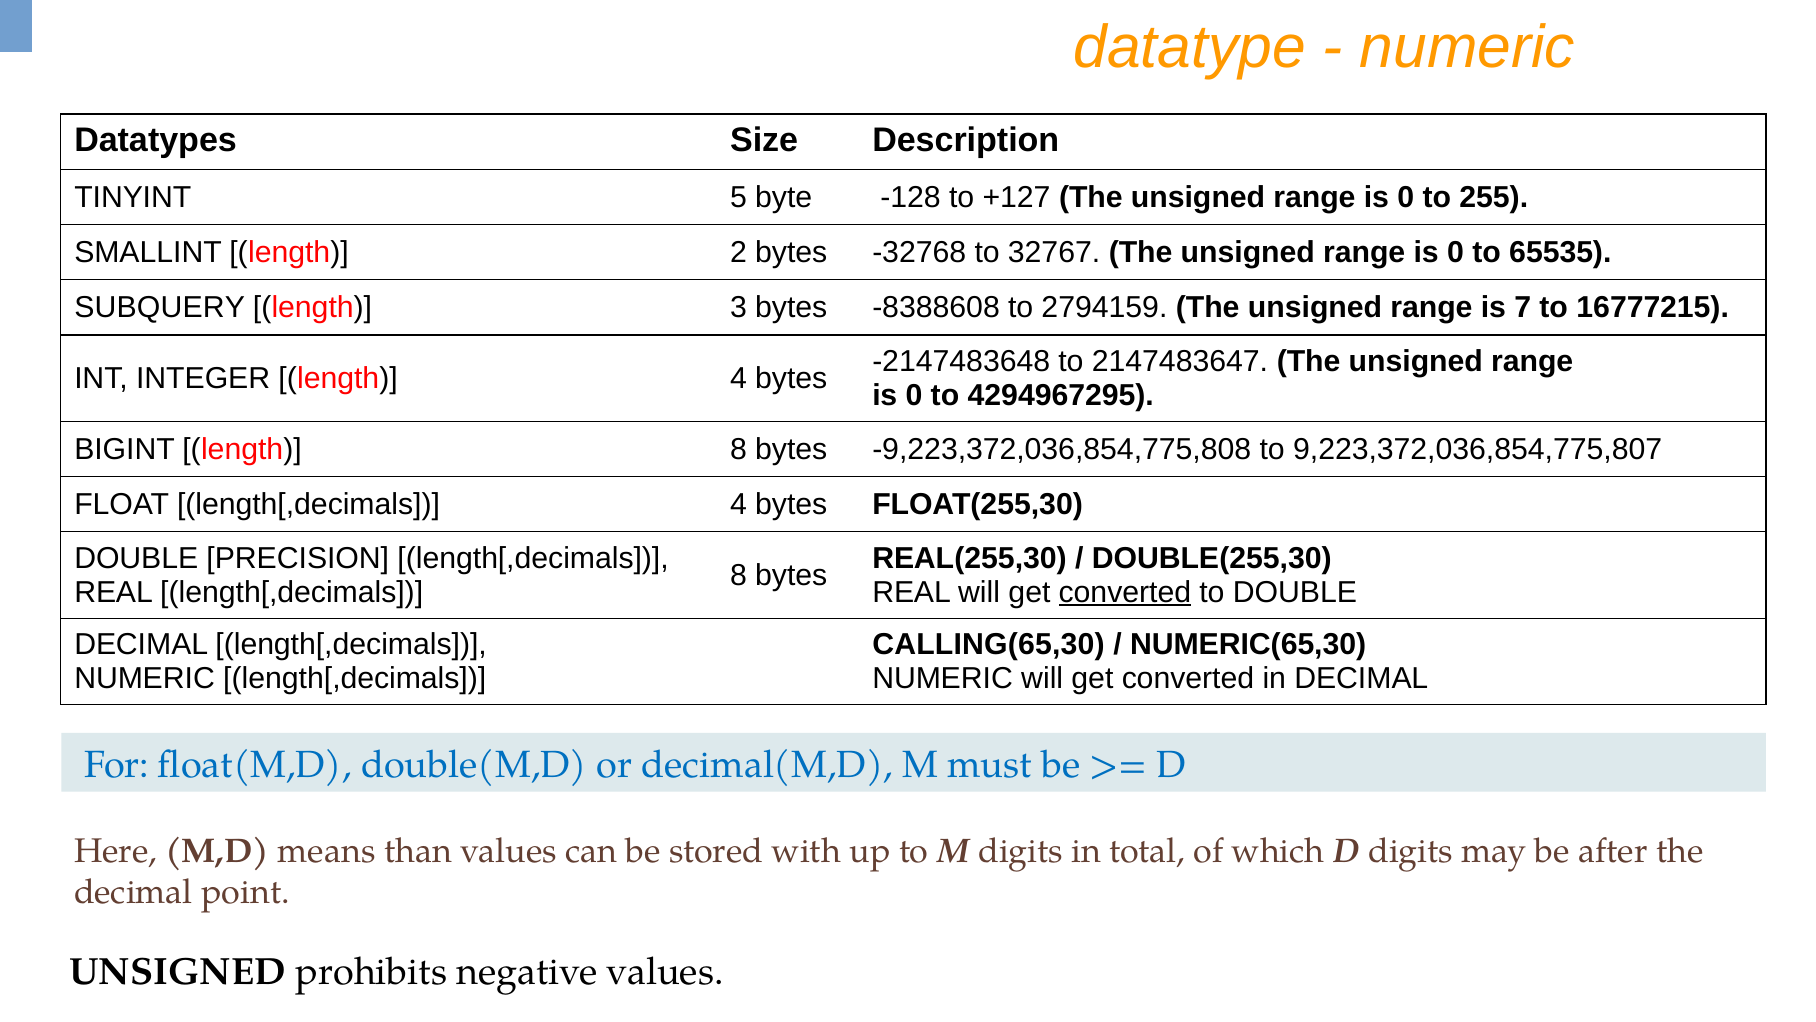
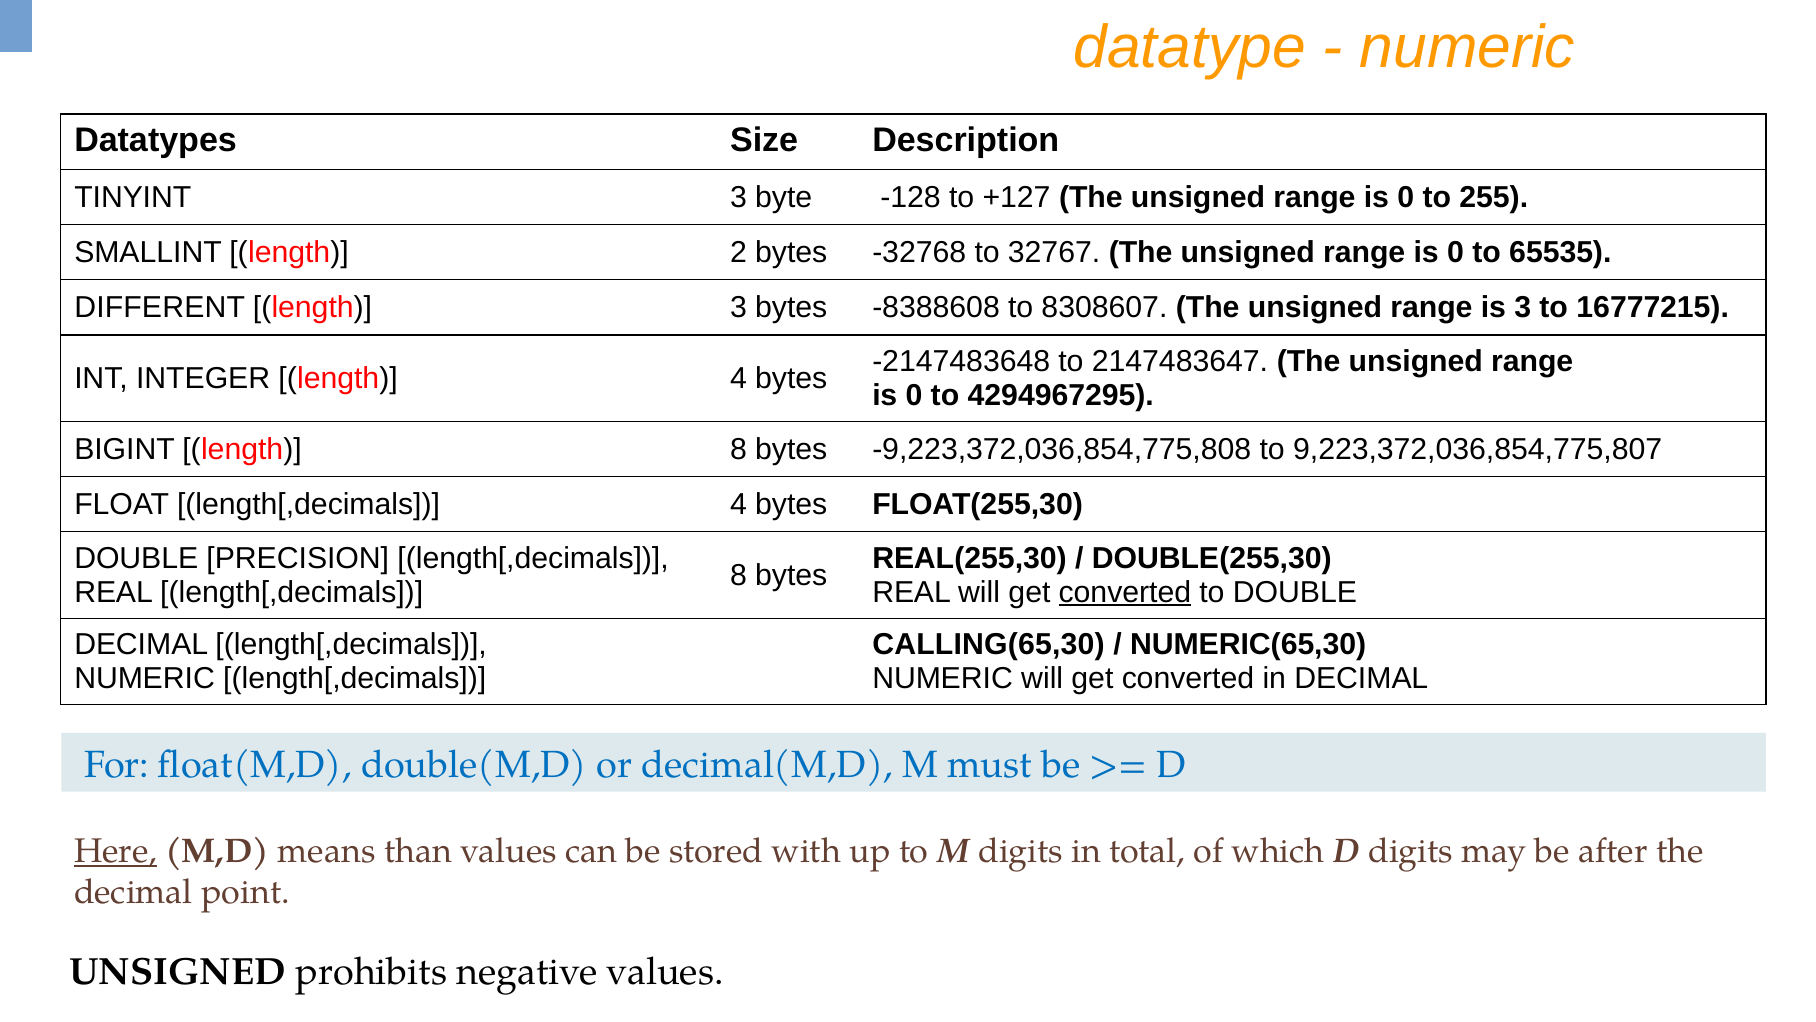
TINYINT 5: 5 -> 3
SUBQUERY: SUBQUERY -> DIFFERENT
2794159: 2794159 -> 8308607
is 7: 7 -> 3
Here underline: none -> present
